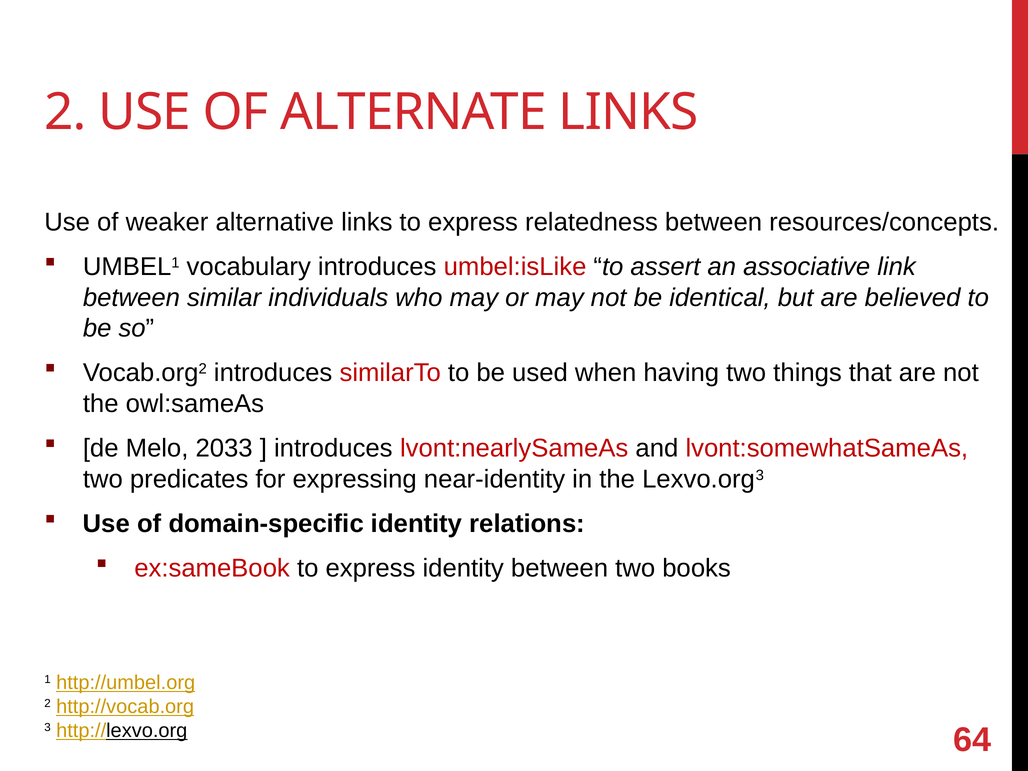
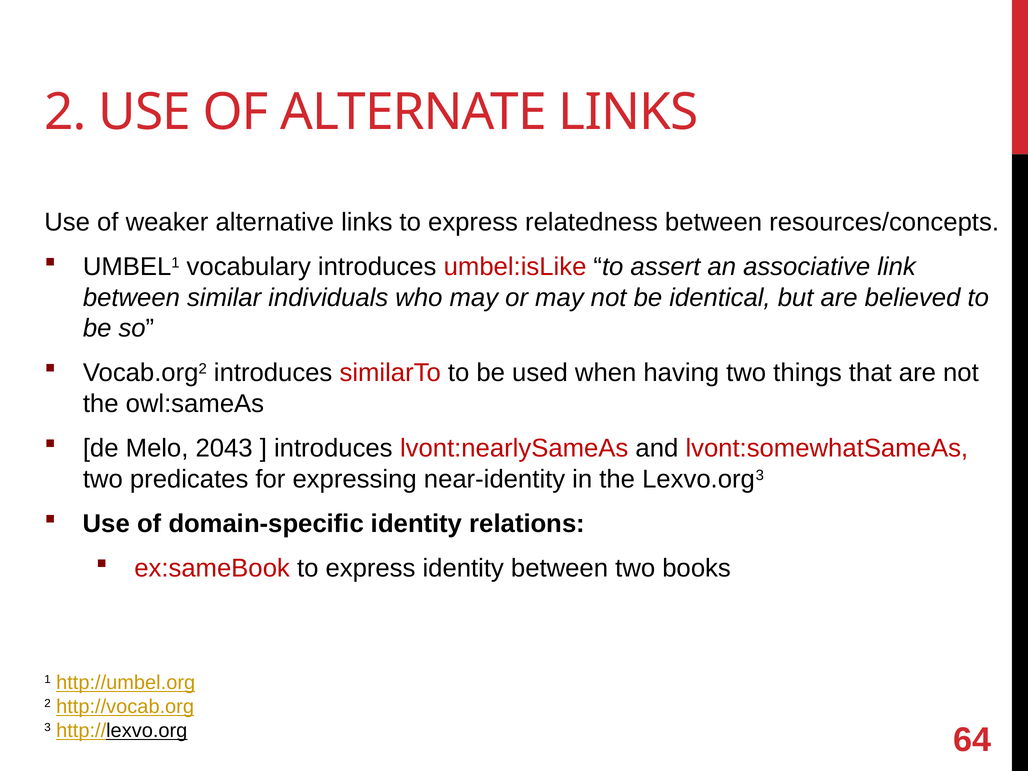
2033: 2033 -> 2043
